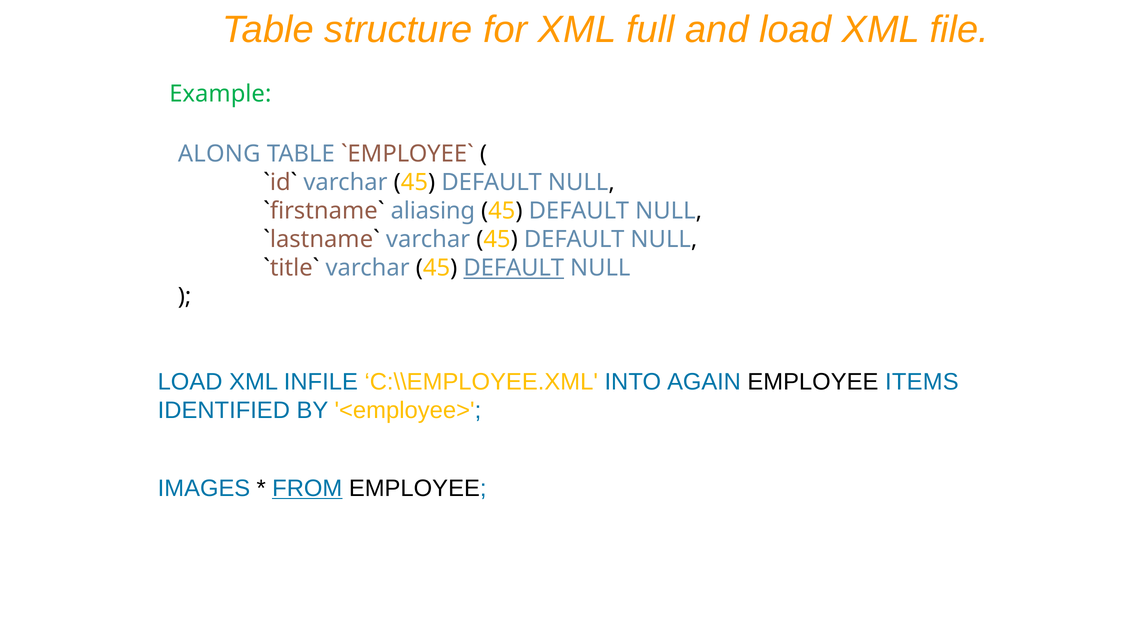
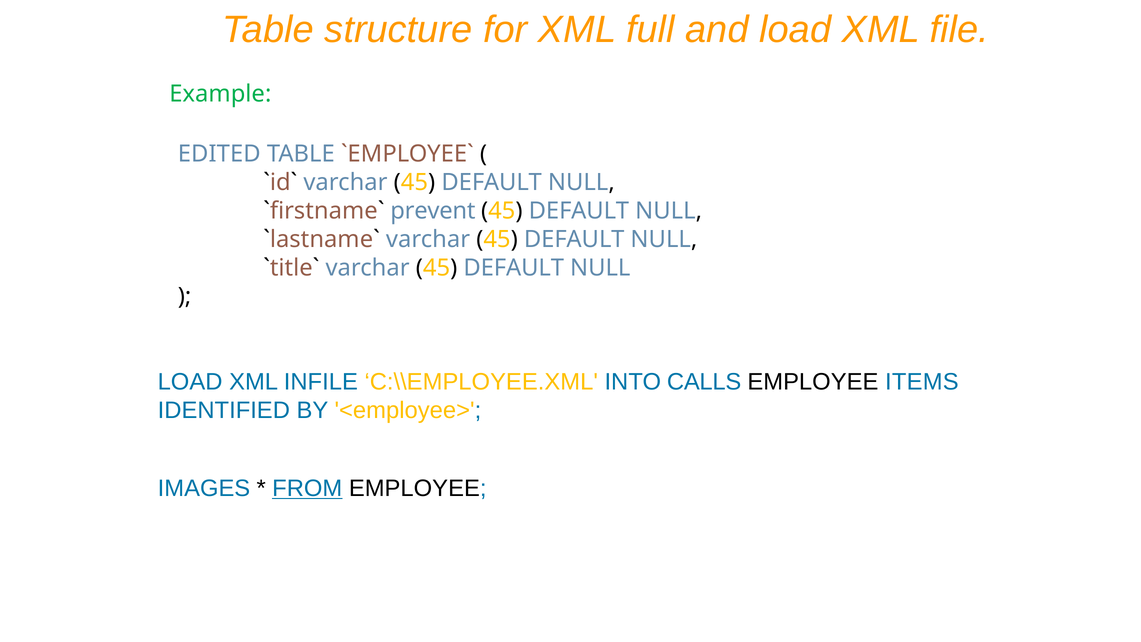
ALONG: ALONG -> EDITED
aliasing: aliasing -> prevent
DEFAULT at (514, 268) underline: present -> none
AGAIN: AGAIN -> CALLS
